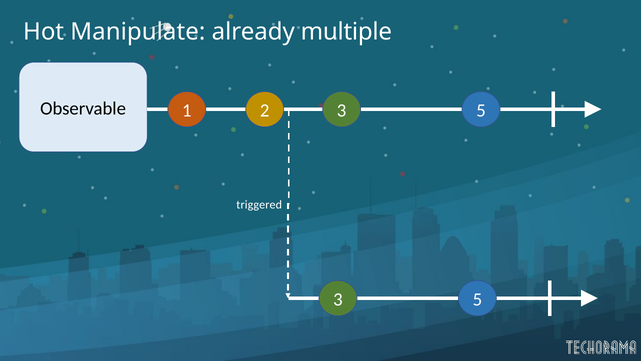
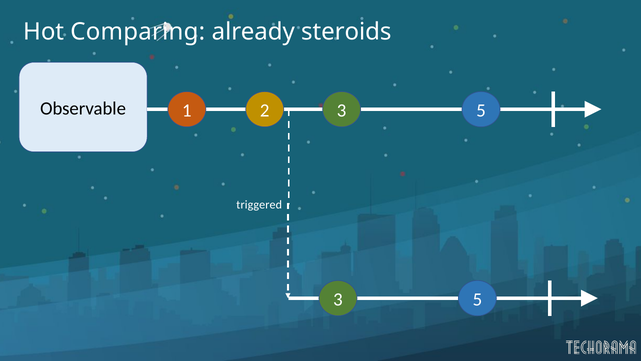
Manipulate: Manipulate -> Comparing
multiple: multiple -> steroids
